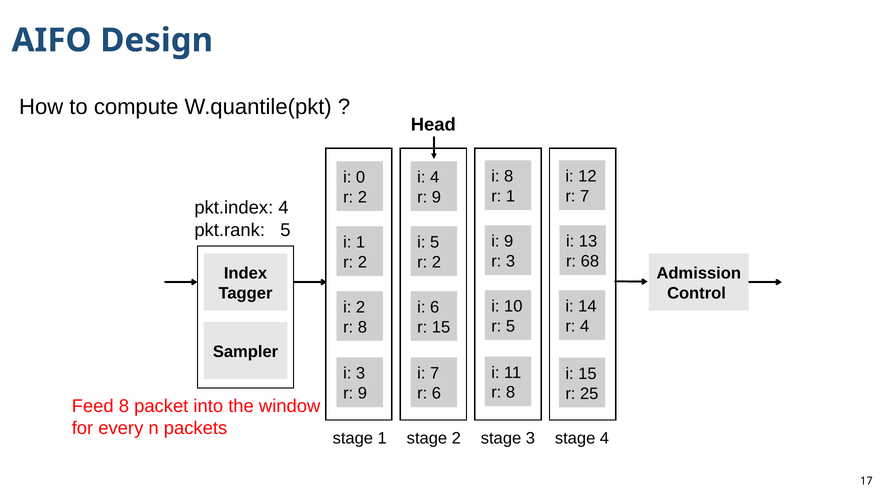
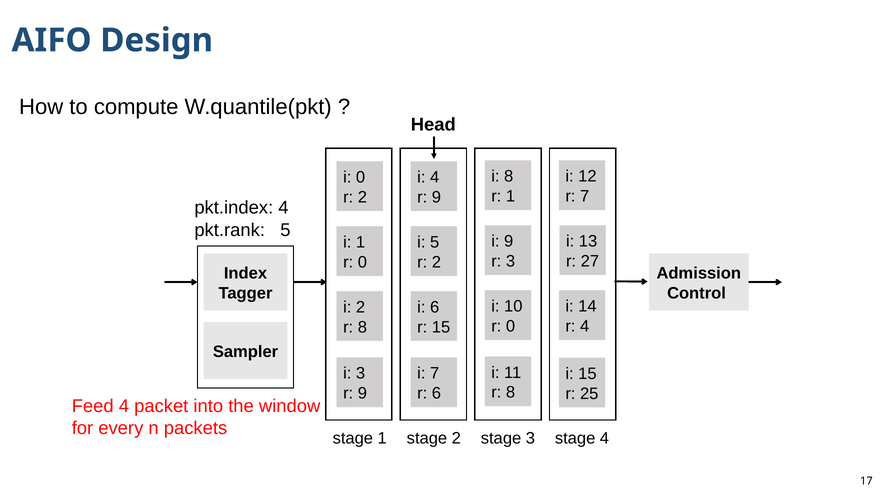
68: 68 -> 27
2 at (362, 262): 2 -> 0
5 at (511, 326): 5 -> 0
Feed 8: 8 -> 4
